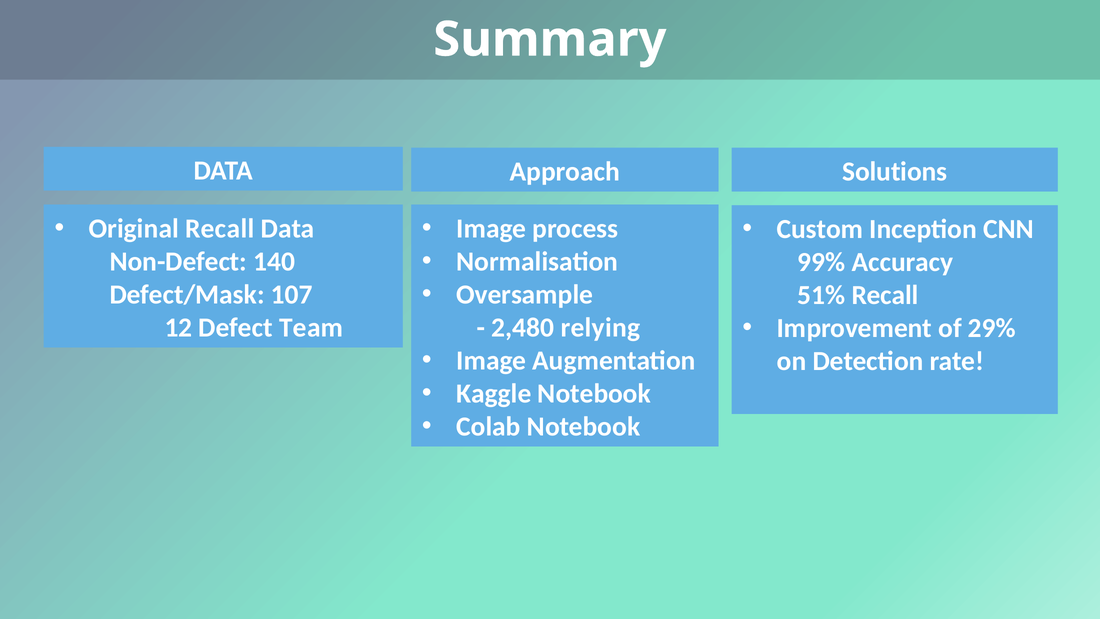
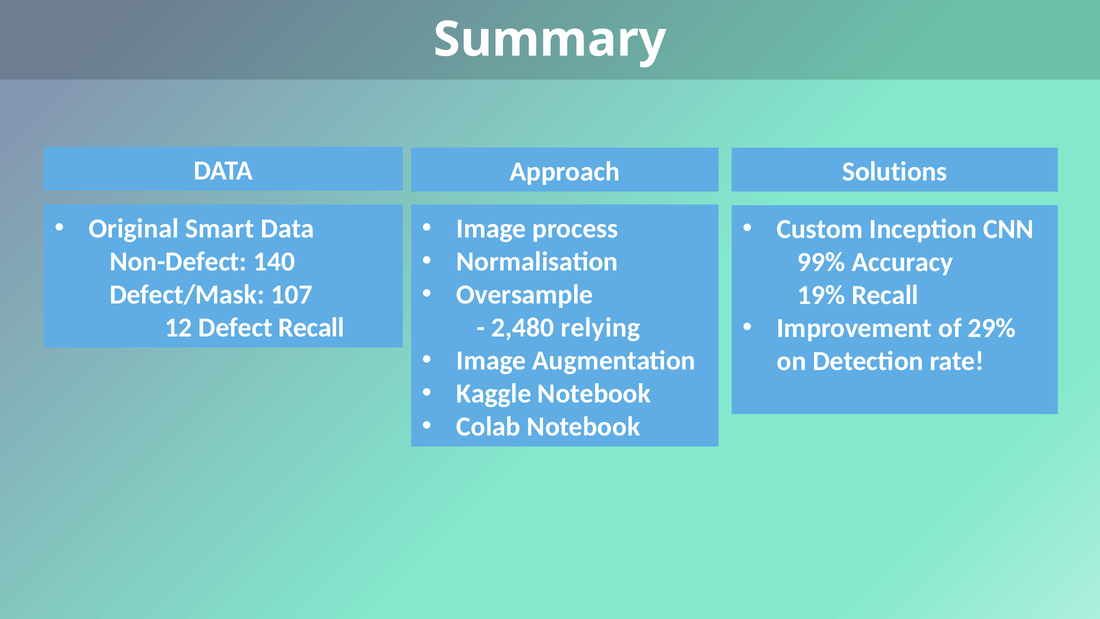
Original Recall: Recall -> Smart
51%: 51% -> 19%
Defect Team: Team -> Recall
